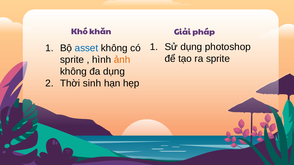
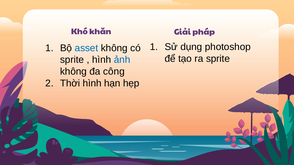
ảnh colour: orange -> blue
đa dụng: dụng -> công
Thời sinh: sinh -> hình
